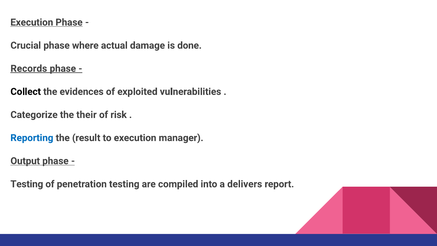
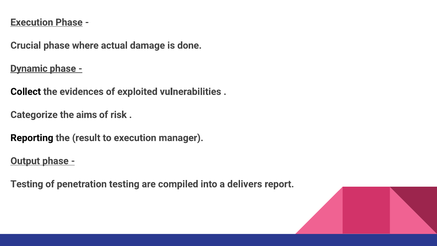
Records: Records -> Dynamic
their: their -> aims
Reporting colour: blue -> black
